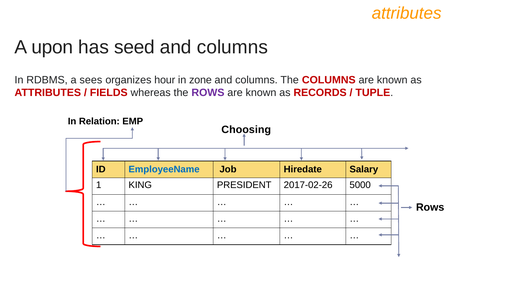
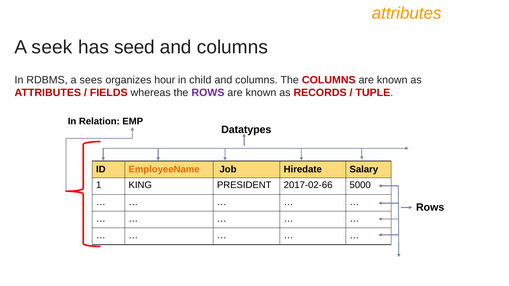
upon: upon -> seek
zone: zone -> child
Choosing: Choosing -> Datatypes
EmployeeName colour: blue -> orange
2017-02-26: 2017-02-26 -> 2017-02-66
